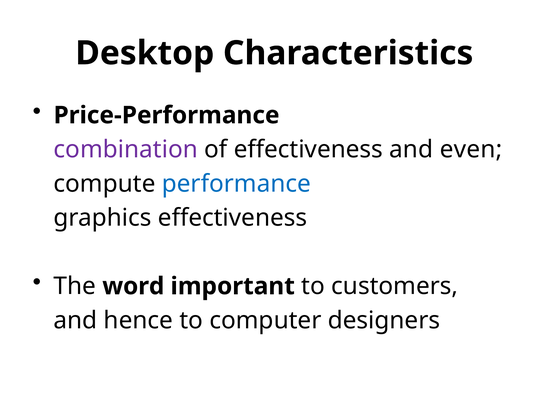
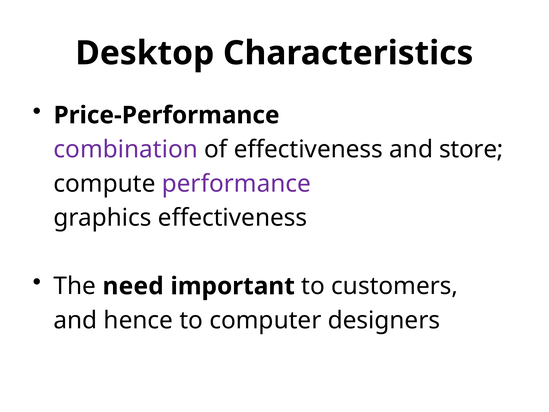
even: even -> store
performance colour: blue -> purple
word: word -> need
